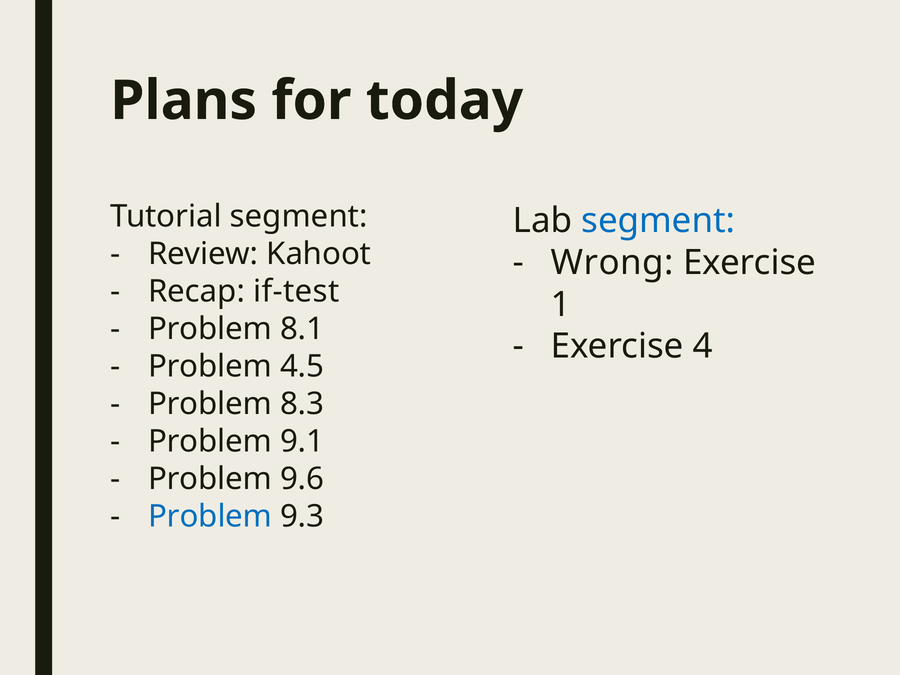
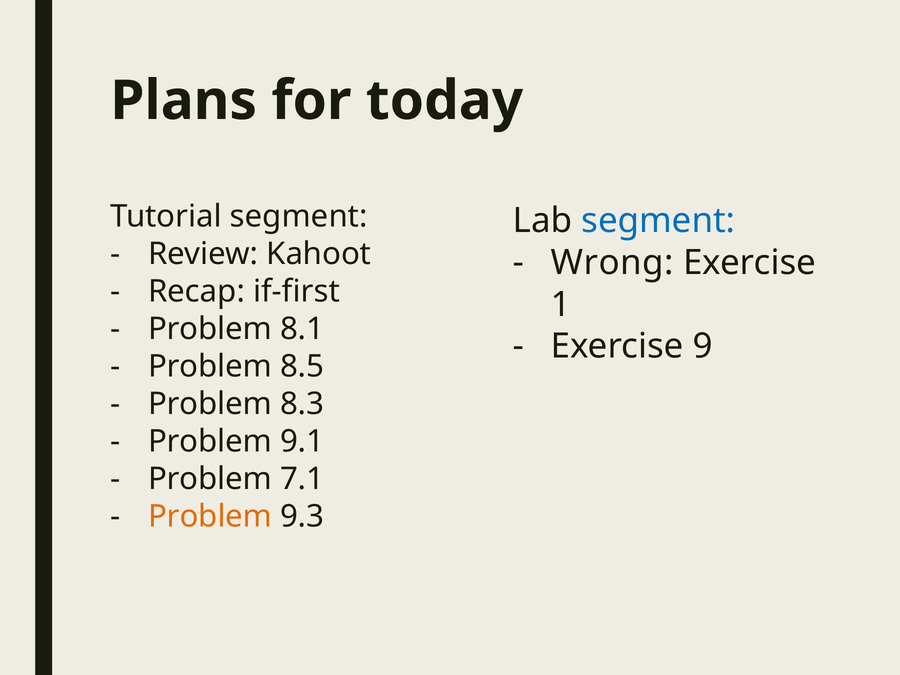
if-test: if-test -> if-first
4: 4 -> 9
4.5: 4.5 -> 8.5
9.6: 9.6 -> 7.1
Problem at (210, 516) colour: blue -> orange
